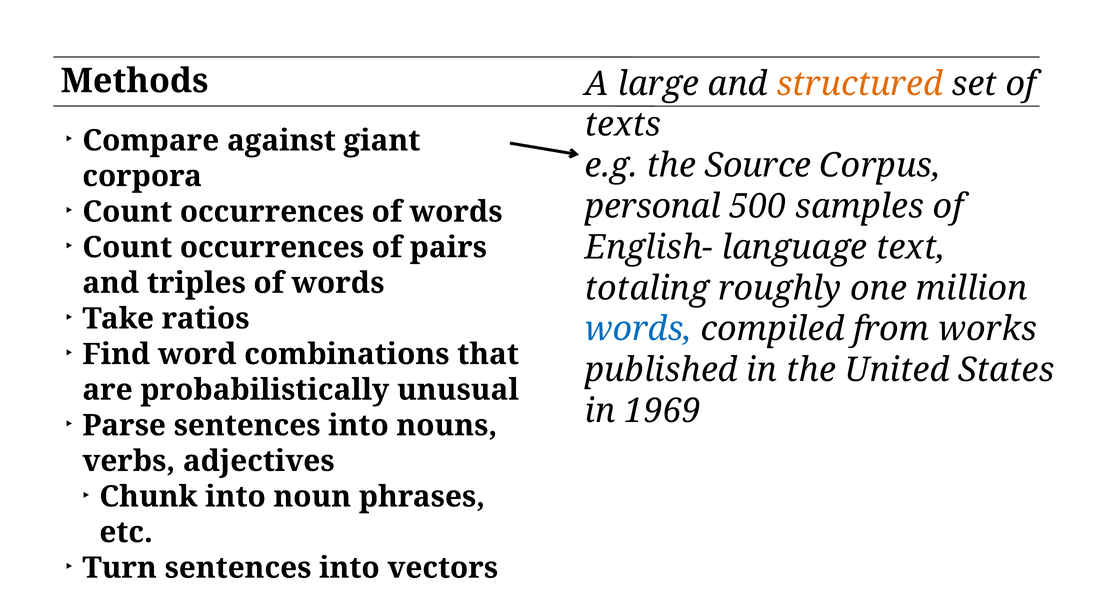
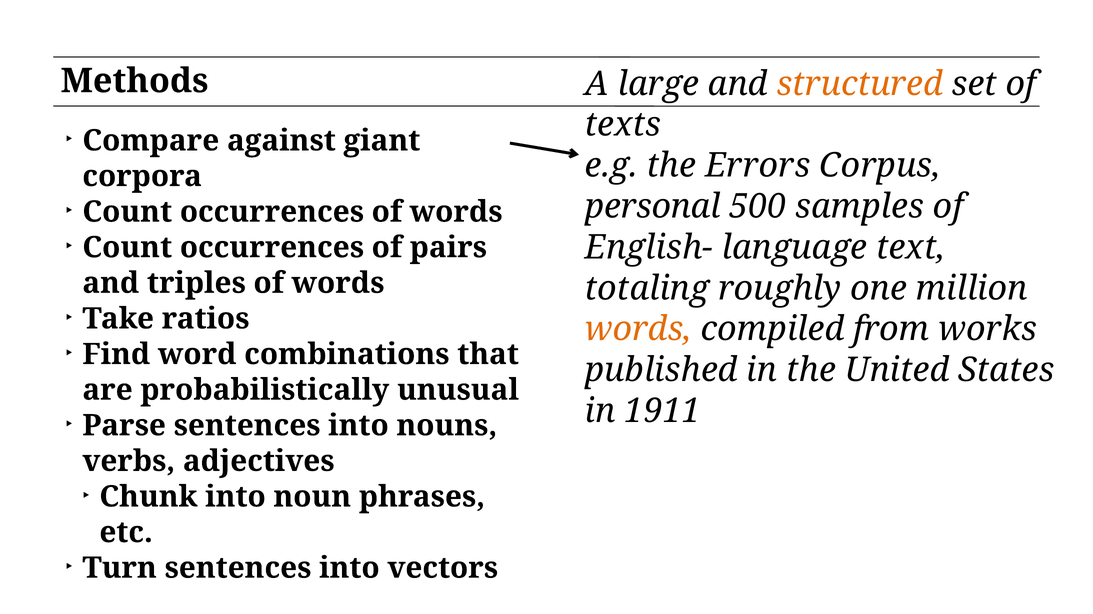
Source: Source -> Errors
words at (638, 329) colour: blue -> orange
1969: 1969 -> 1911
